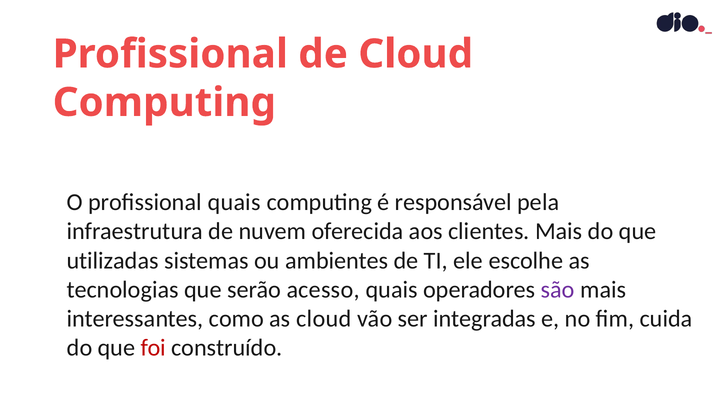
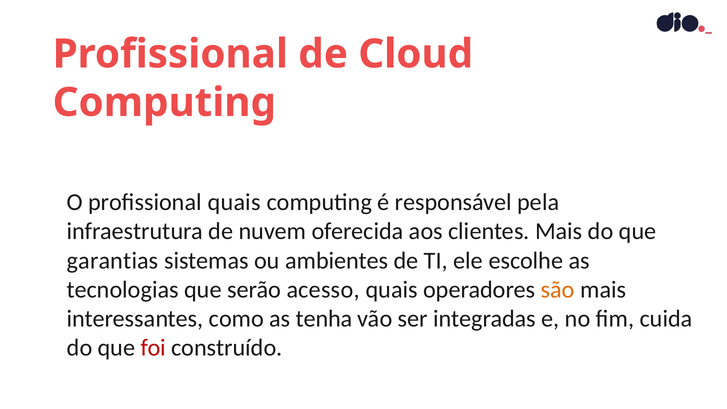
utilizadas: utilizadas -> garantias
são colour: purple -> orange
as cloud: cloud -> tenha
